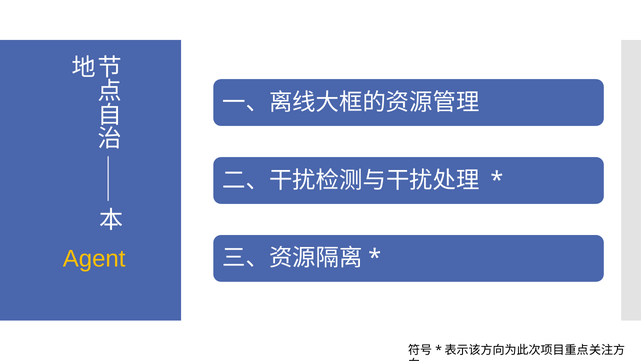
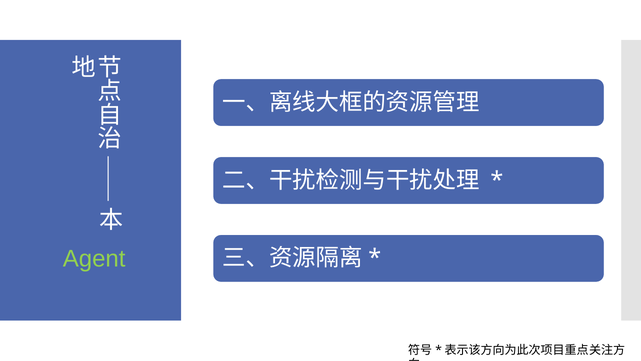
Agent colour: yellow -> light green
